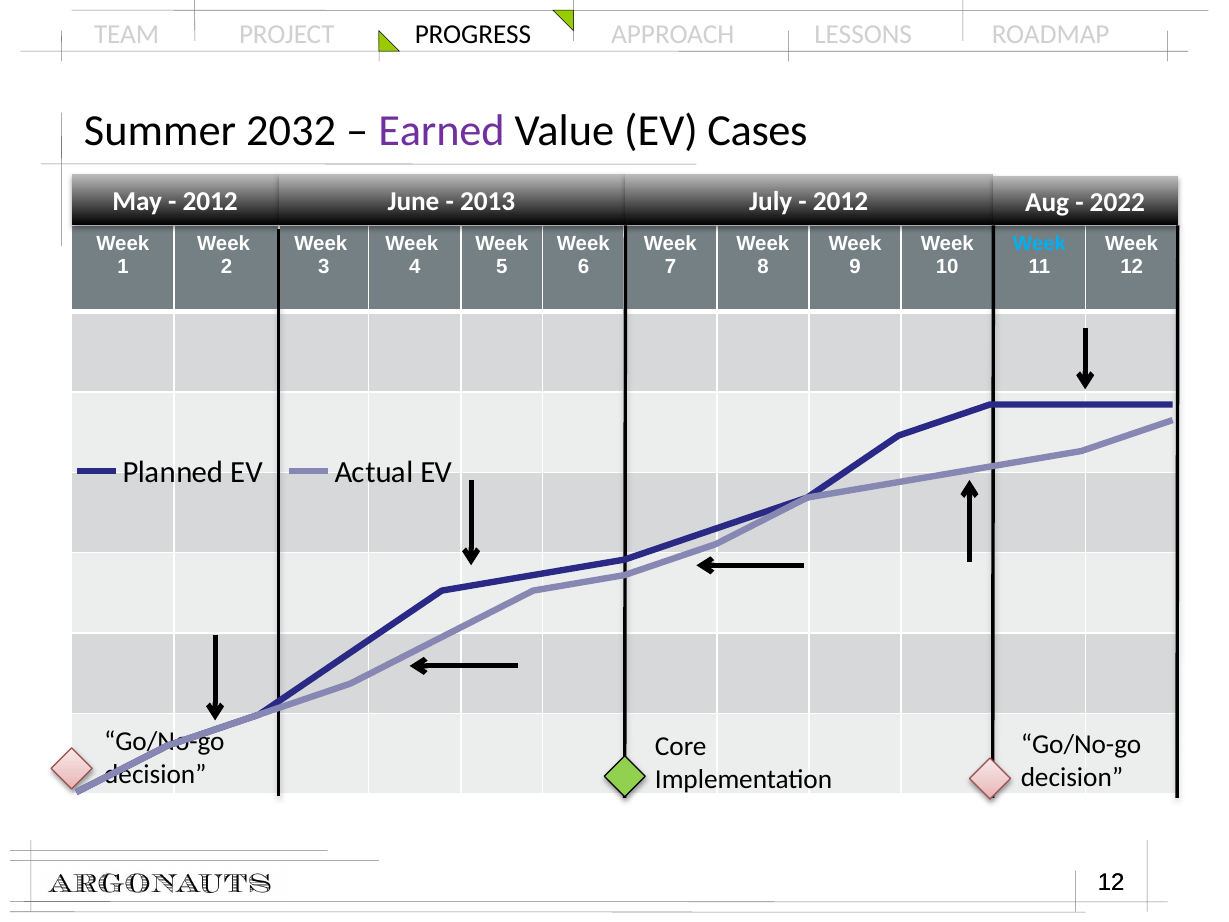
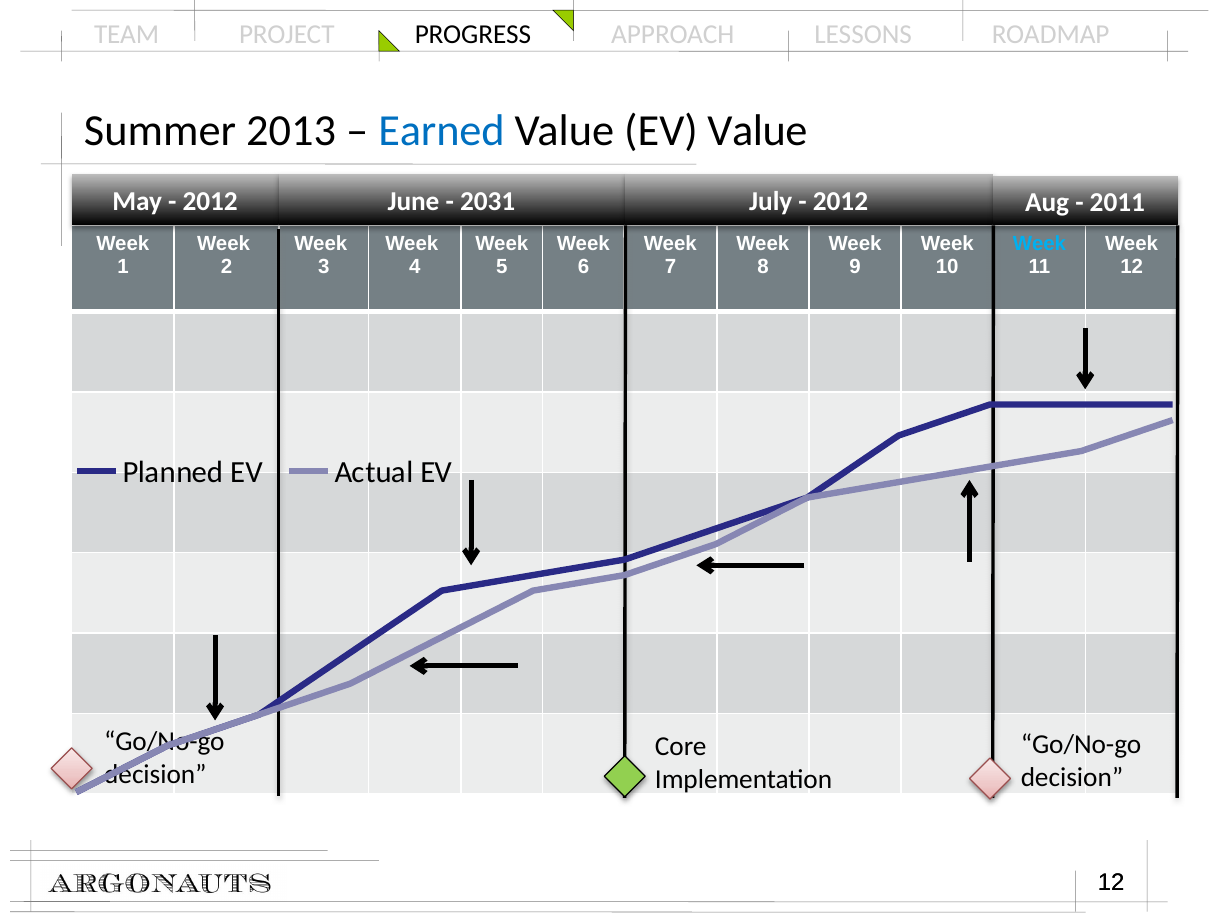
2032: 2032 -> 2013
Earned colour: purple -> blue
EV Cases: Cases -> Value
2013: 2013 -> 2031
2022: 2022 -> 2011
